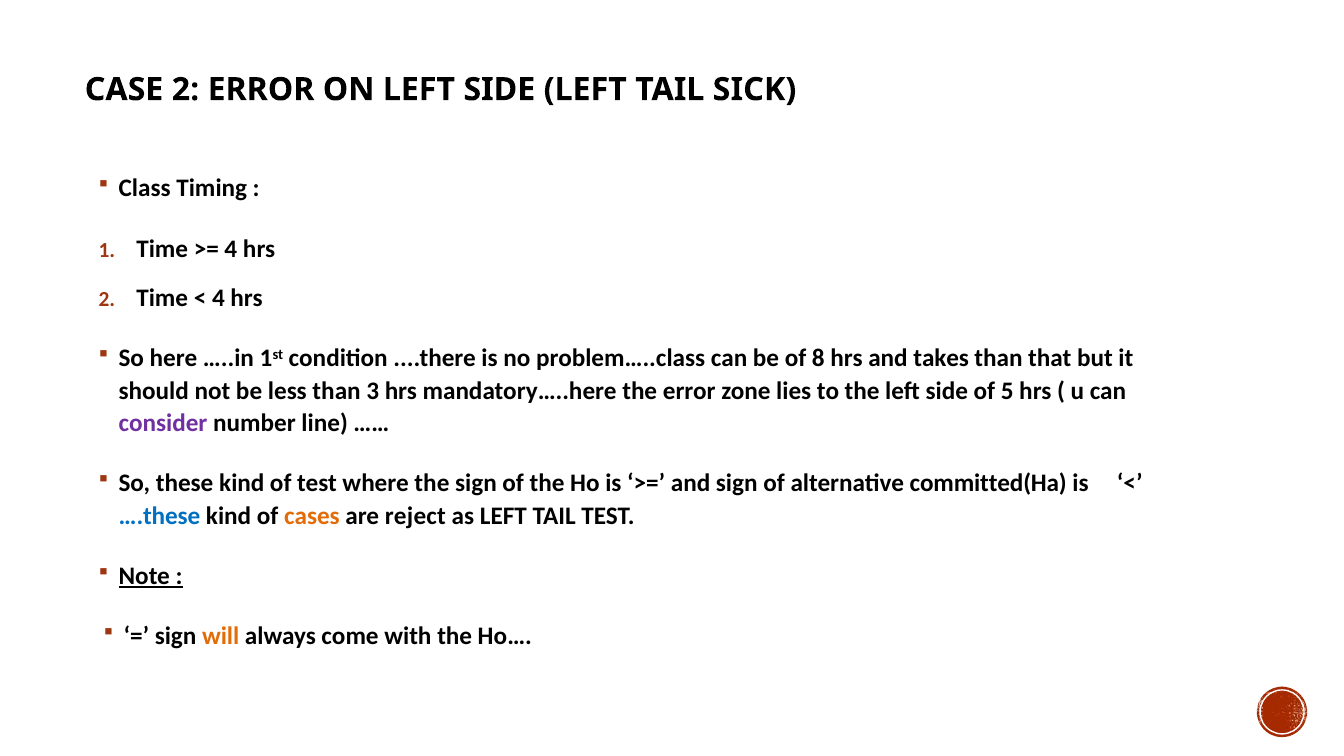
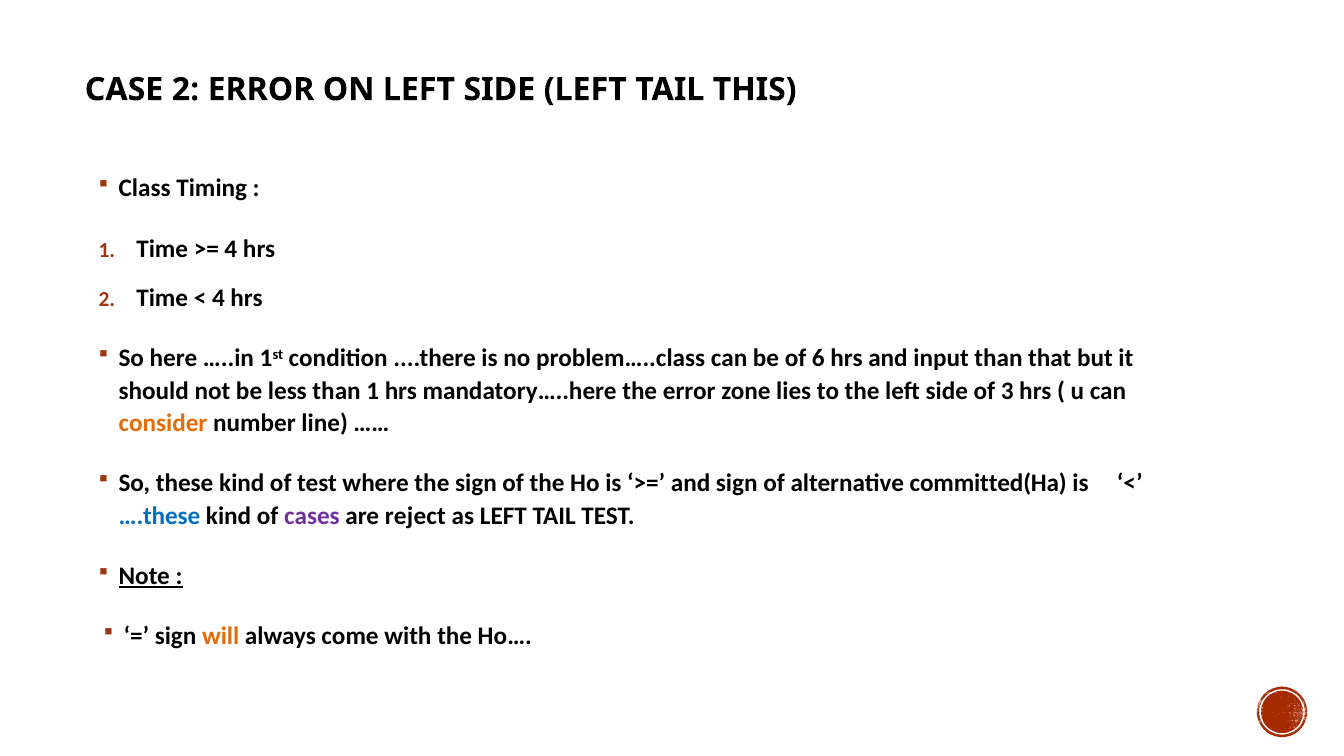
SICK: SICK -> THIS
8: 8 -> 6
takes: takes -> input
than 3: 3 -> 1
5: 5 -> 3
consider colour: purple -> orange
cases colour: orange -> purple
